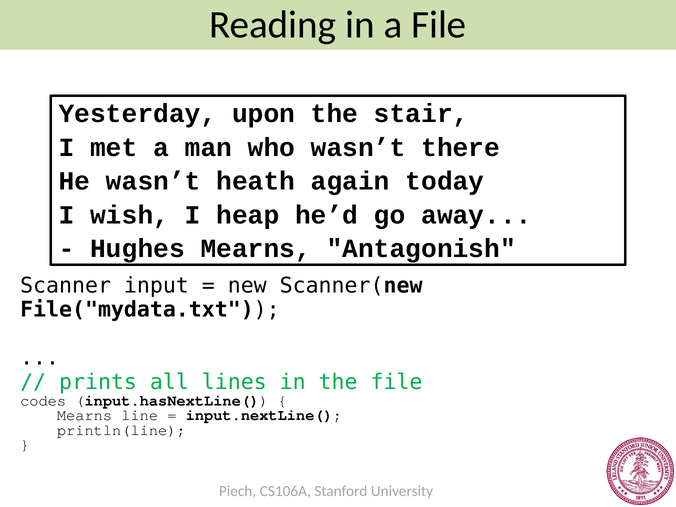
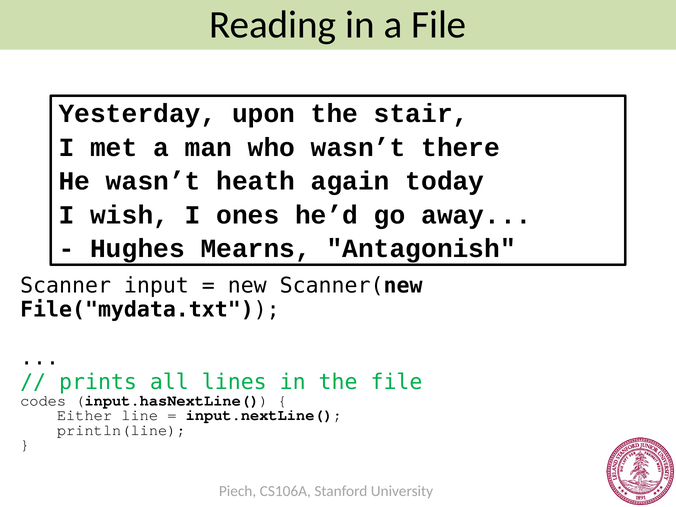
heap: heap -> ones
Mearns at (85, 415): Mearns -> Either
